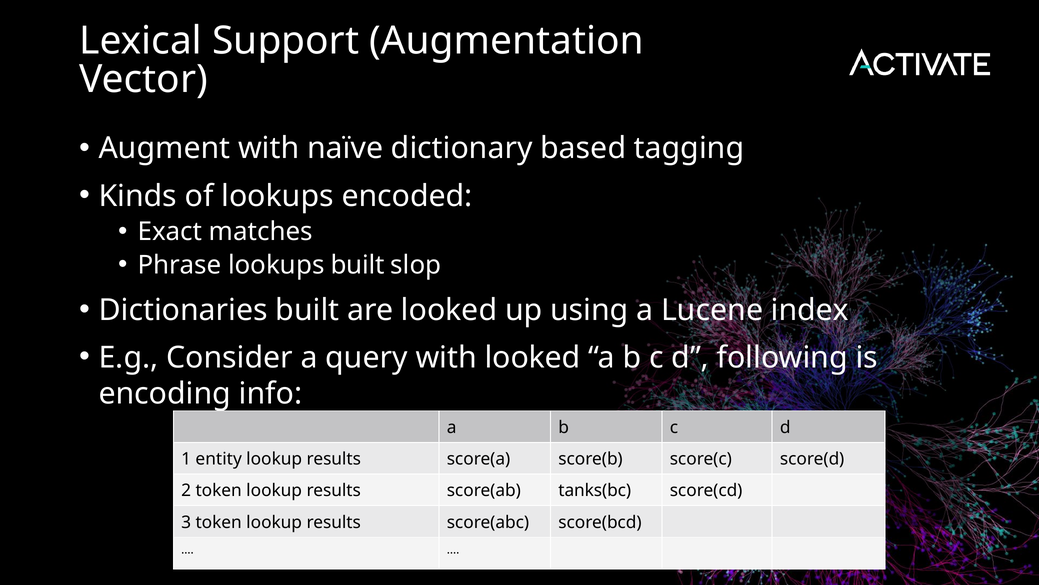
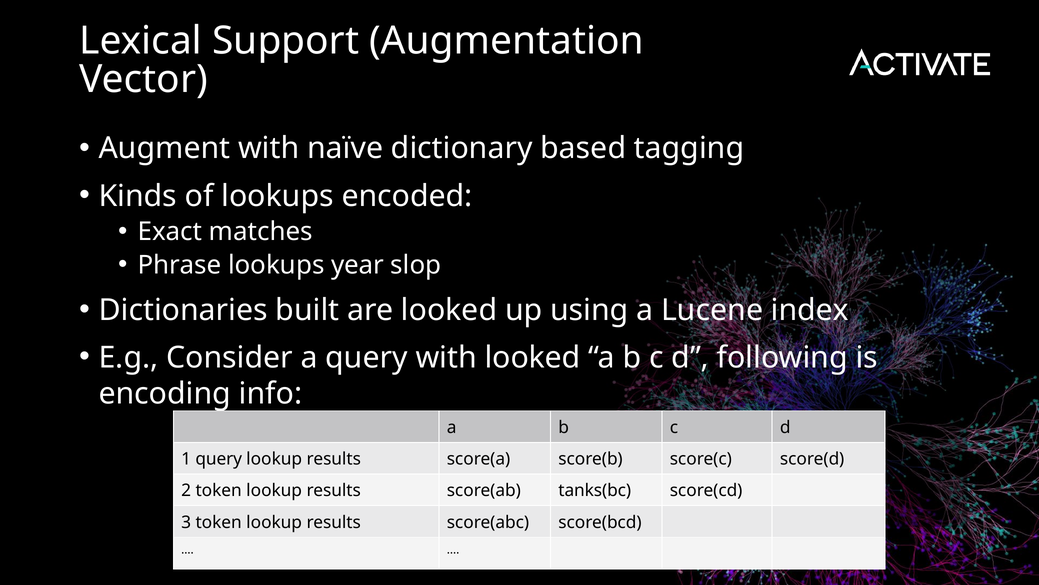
lookups built: built -> year
1 entity: entity -> query
